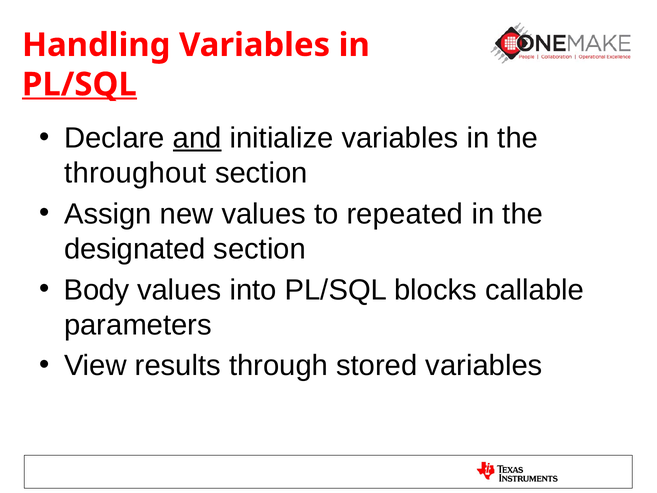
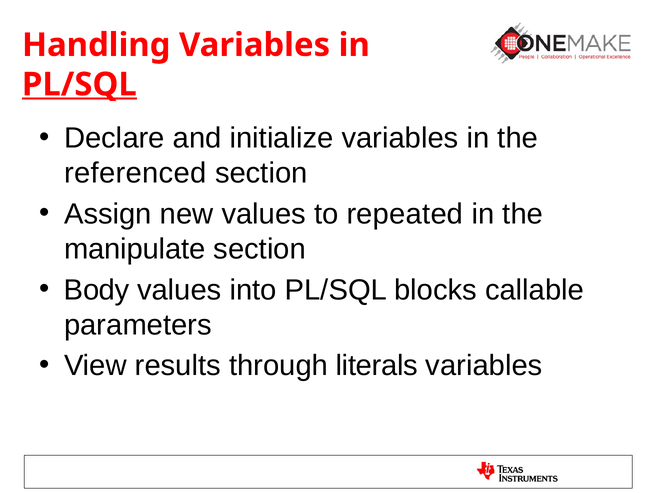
and underline: present -> none
throughout: throughout -> referenced
designated: designated -> manipulate
stored: stored -> literals
